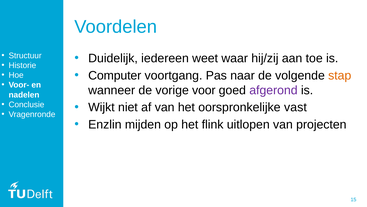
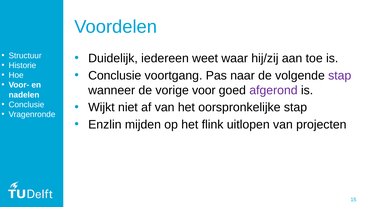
Computer at (115, 75): Computer -> Conclusie
stap at (340, 75) colour: orange -> purple
oorspronkelijke vast: vast -> stap
